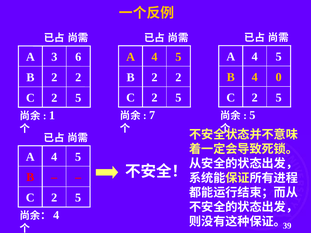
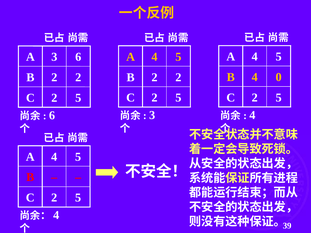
5 at (252, 115): 5 -> 4
7 at (152, 115): 7 -> 3
1 at (52, 115): 1 -> 6
